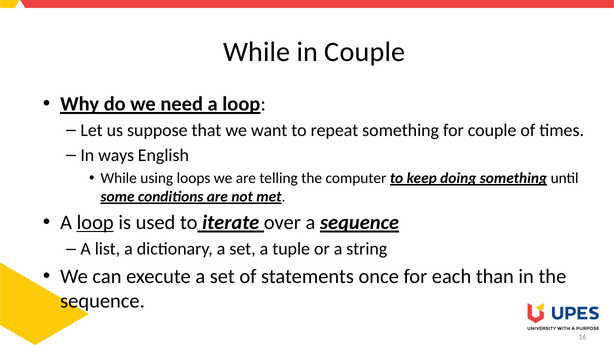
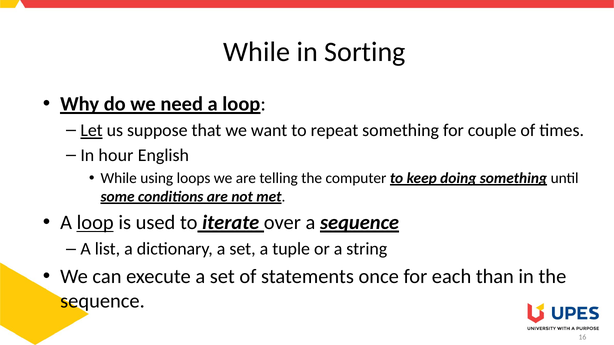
in Couple: Couple -> Sorting
Let underline: none -> present
ways: ways -> hour
